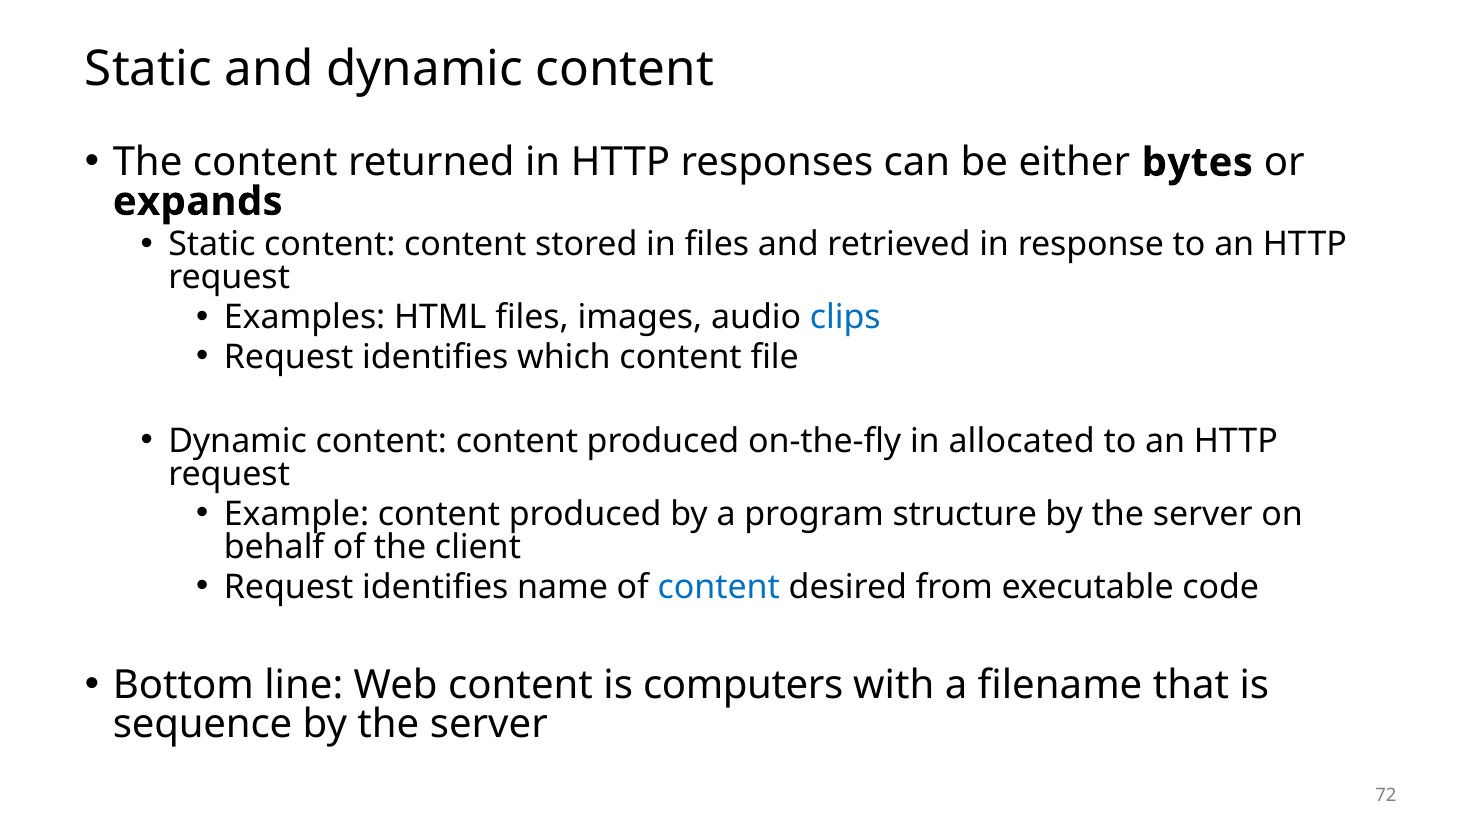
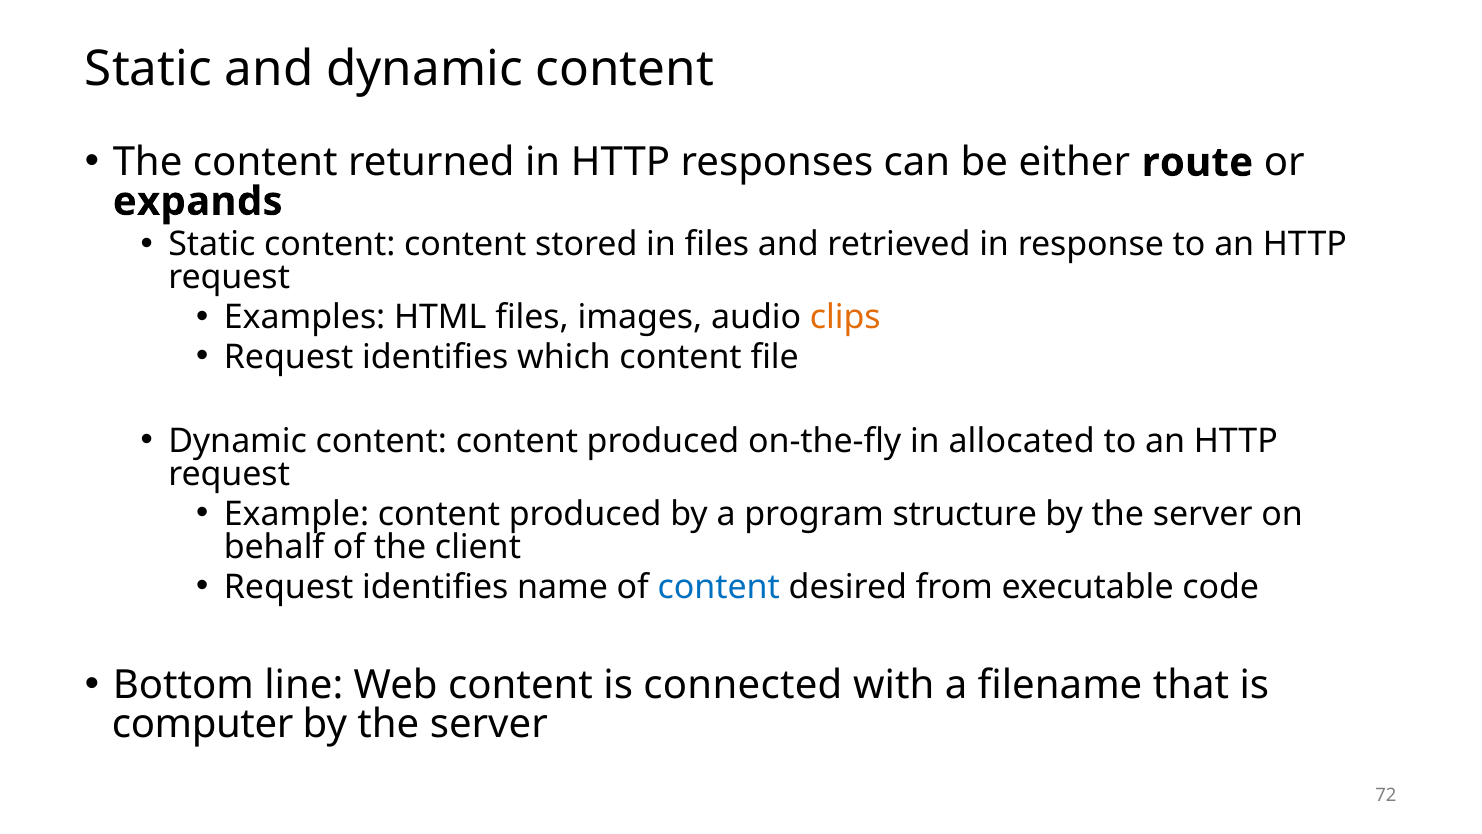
bytes: bytes -> route
clips colour: blue -> orange
computers: computers -> connected
sequence: sequence -> computer
